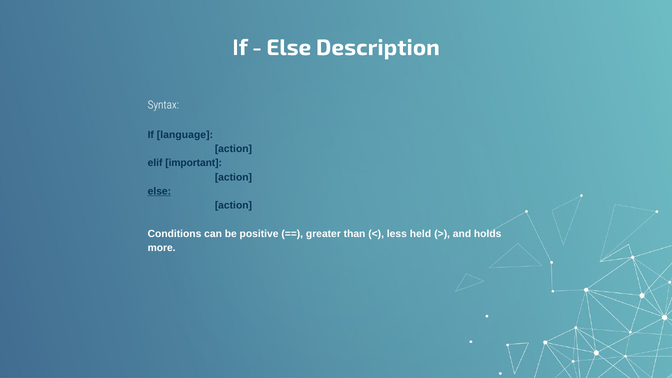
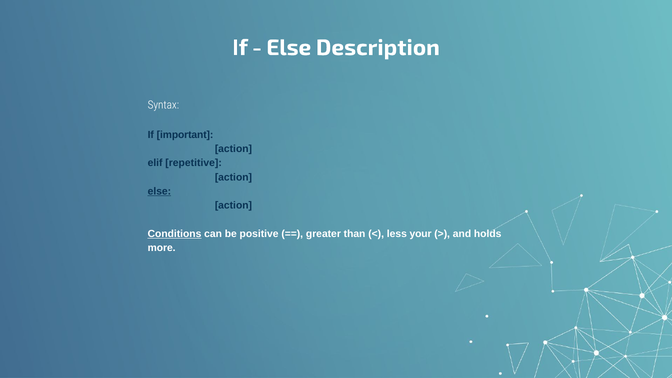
language: language -> important
important: important -> repetitive
Conditions underline: none -> present
held: held -> your
